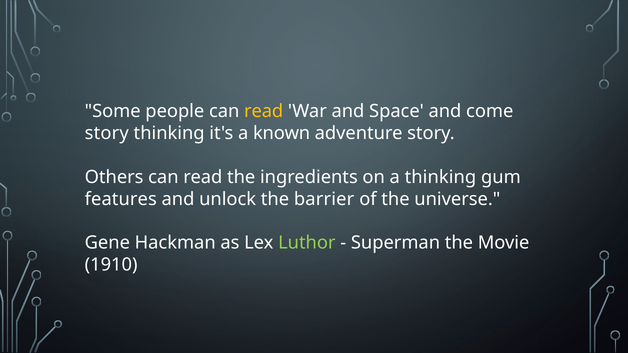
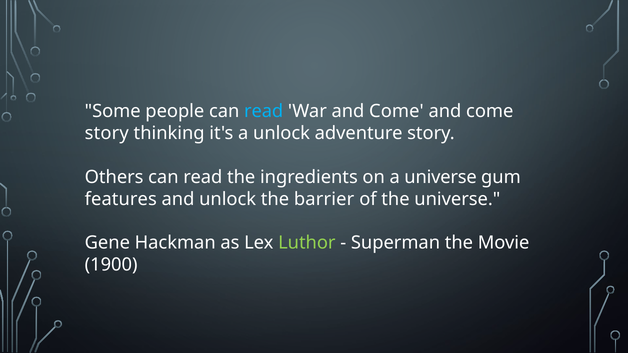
read at (264, 111) colour: yellow -> light blue
War and Space: Space -> Come
a known: known -> unlock
a thinking: thinking -> universe
1910: 1910 -> 1900
